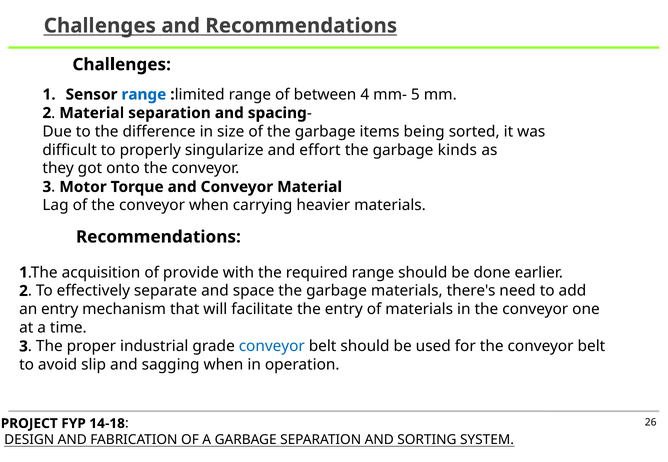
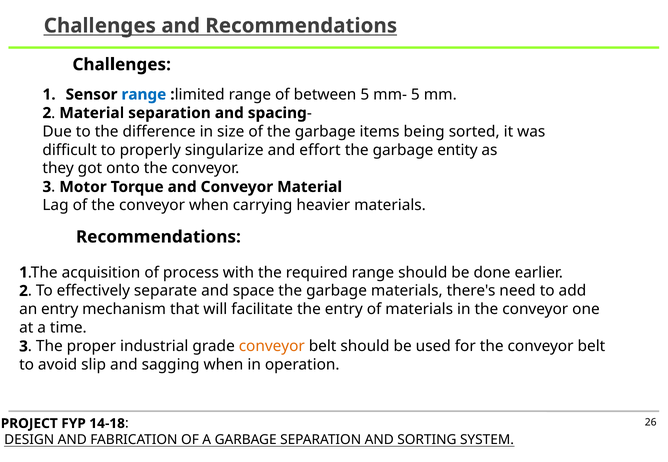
between 4: 4 -> 5
kinds: kinds -> entity
provide: provide -> process
conveyor at (272, 347) colour: blue -> orange
